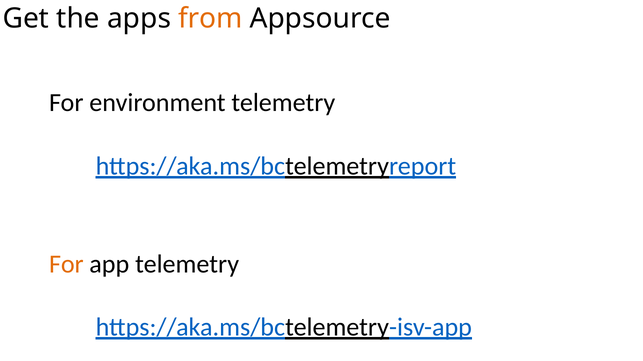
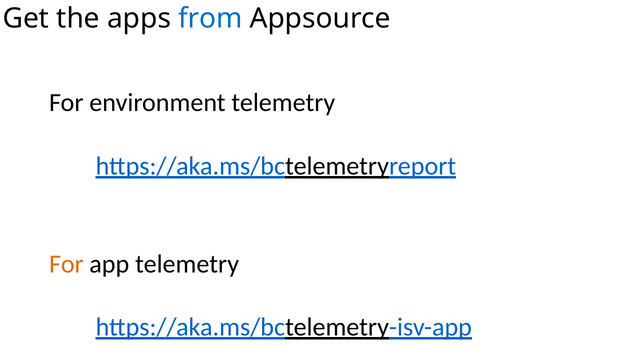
from colour: orange -> blue
